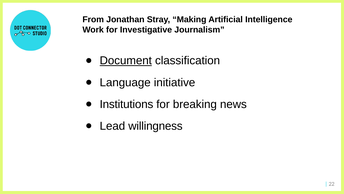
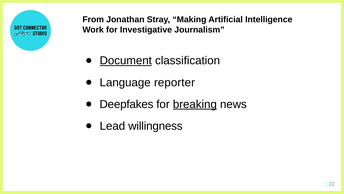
initiative: initiative -> reporter
Institutions: Institutions -> Deepfakes
breaking underline: none -> present
